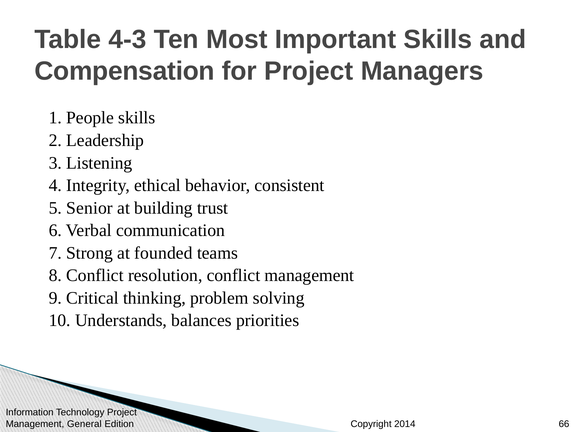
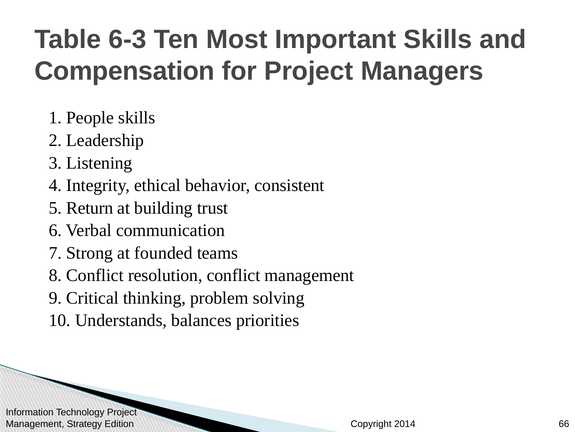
4-3: 4-3 -> 6-3
Senior: Senior -> Return
General: General -> Strategy
